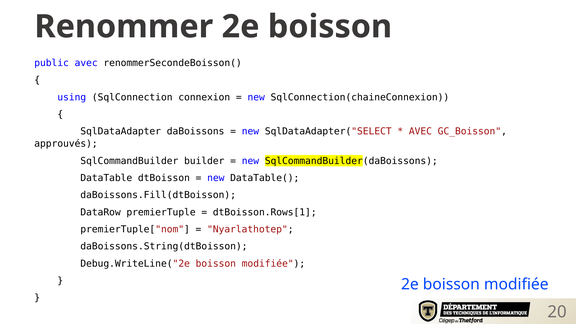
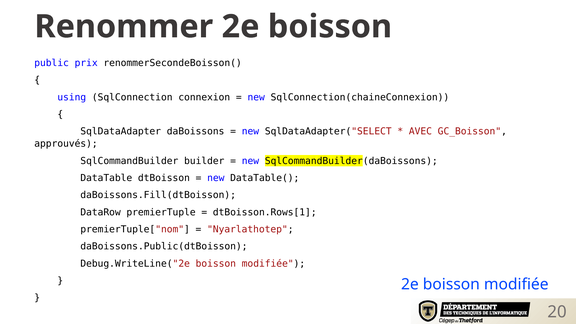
public avec: avec -> prix
daBoissons.String(dtBoisson: daBoissons.String(dtBoisson -> daBoissons.Public(dtBoisson
